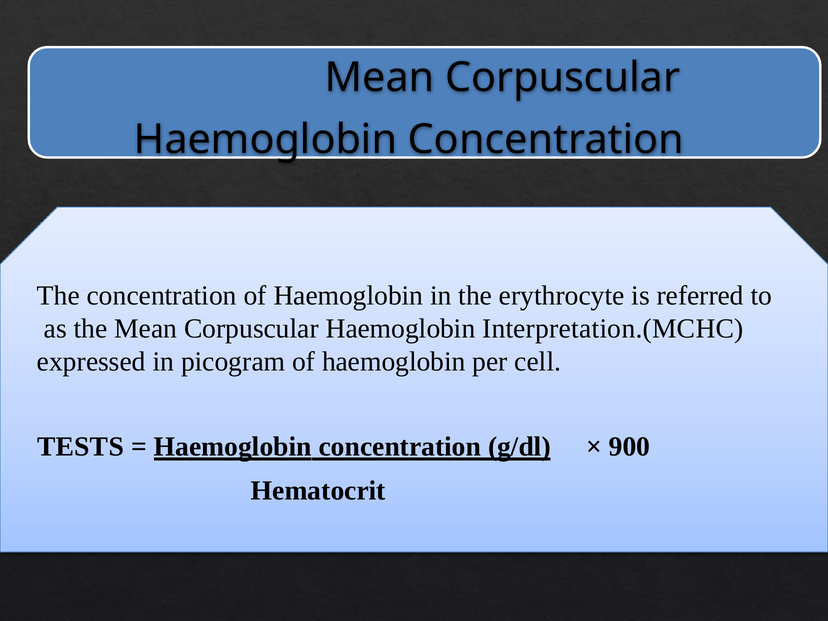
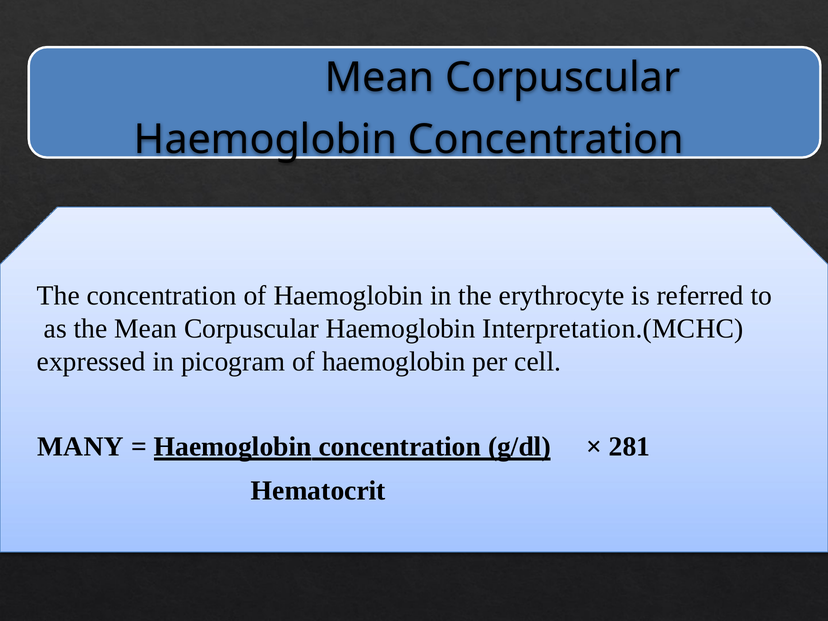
TESTS: TESTS -> MANY
900: 900 -> 281
